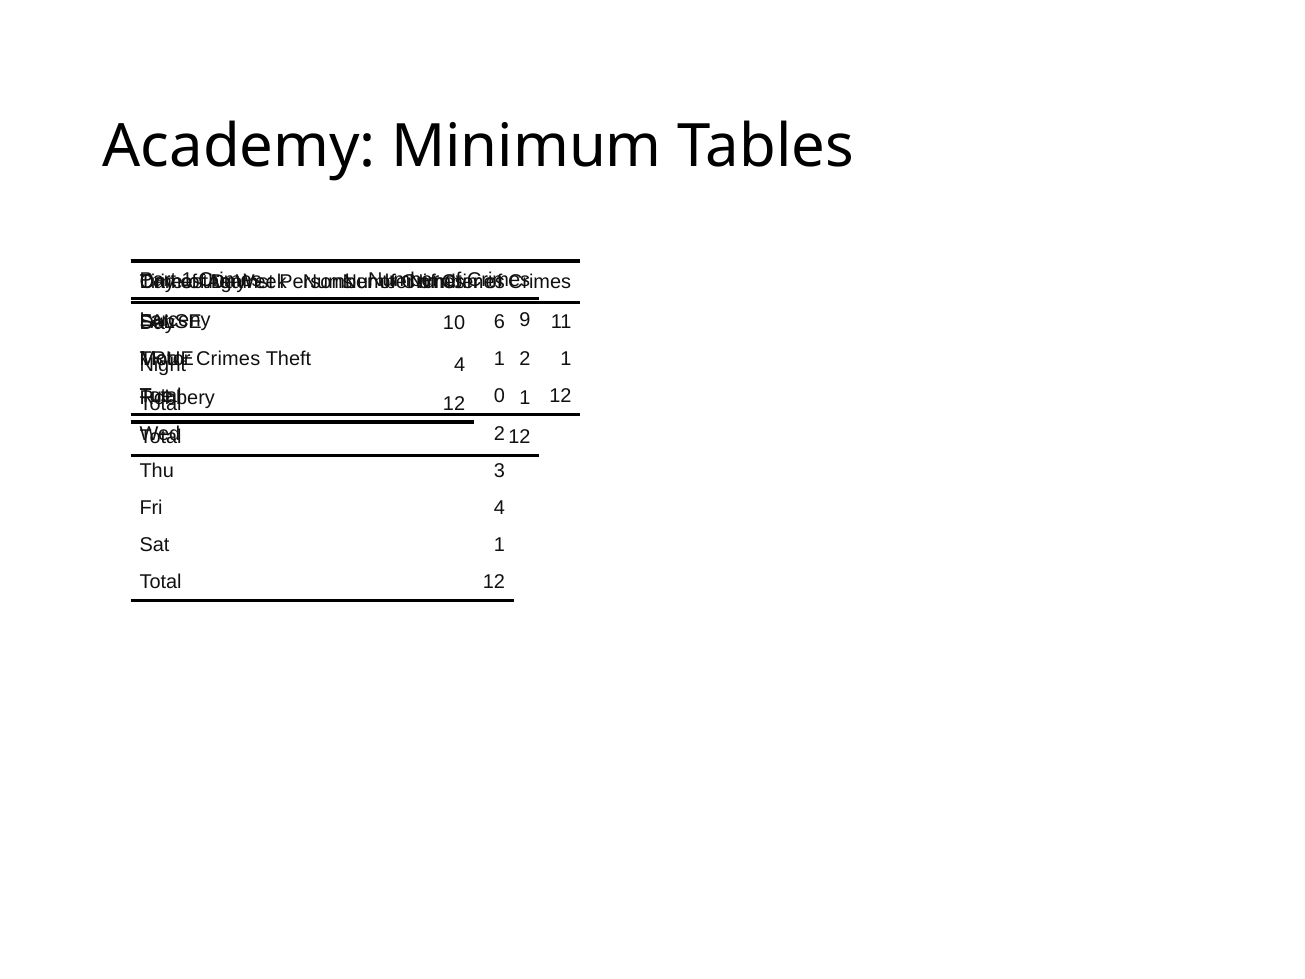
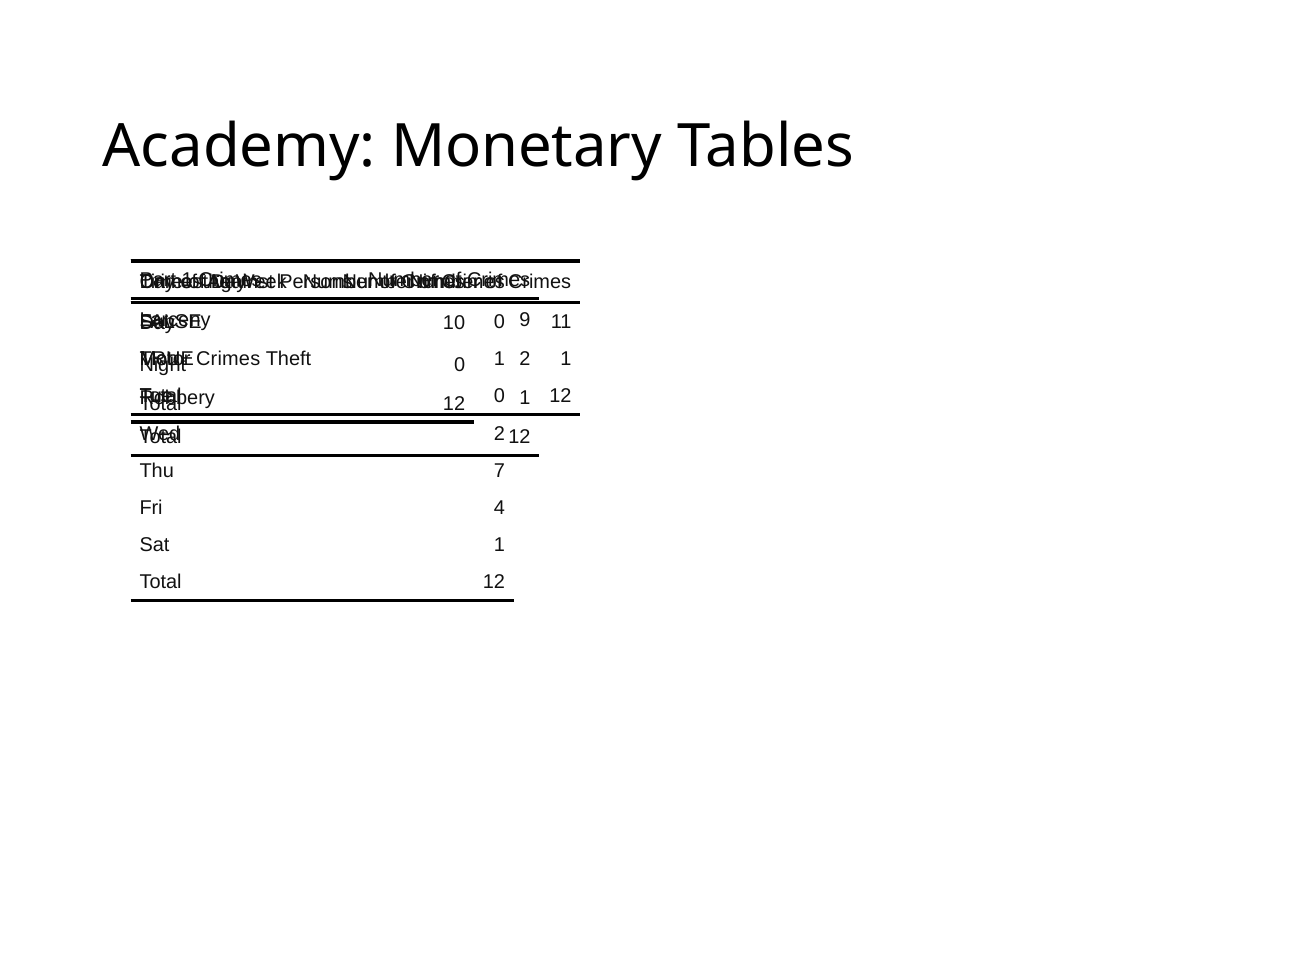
Minimum: Minimum -> Monetary
6 at (499, 321): 6 -> 0
4 at (460, 364): 4 -> 0
3: 3 -> 7
